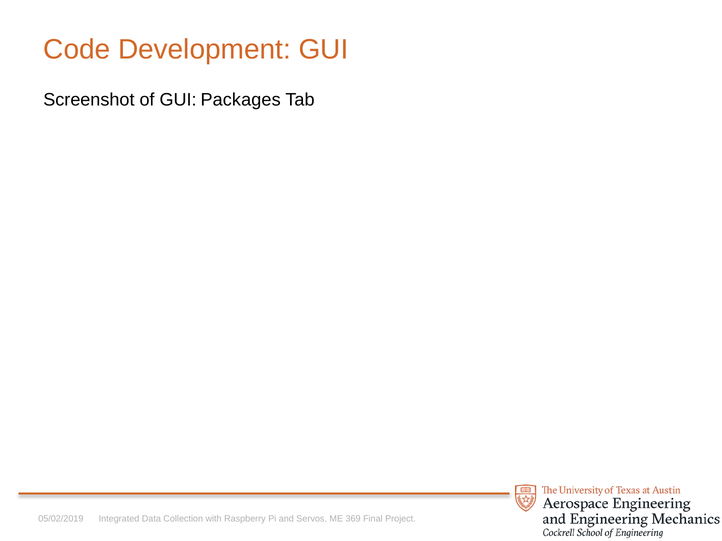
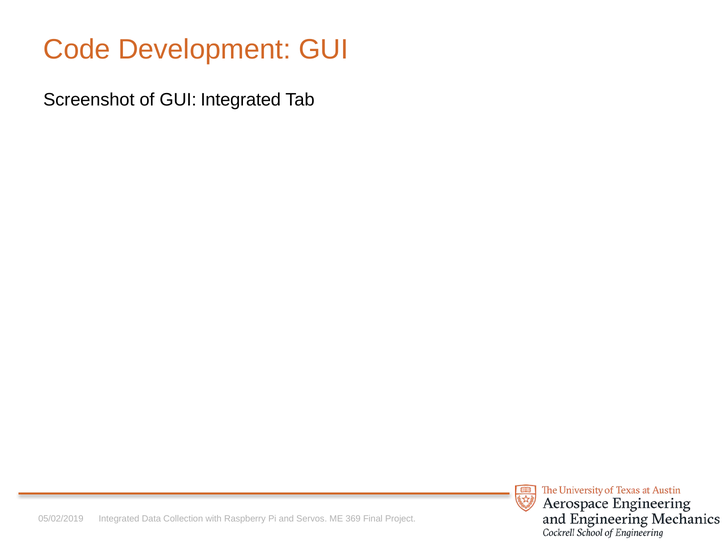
GUI Packages: Packages -> Integrated
